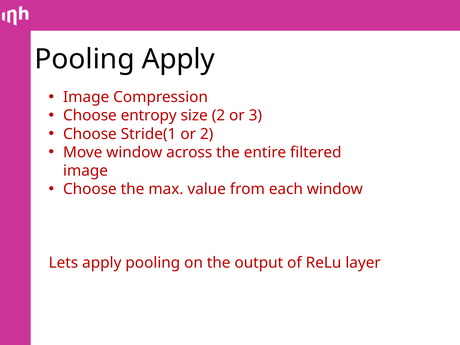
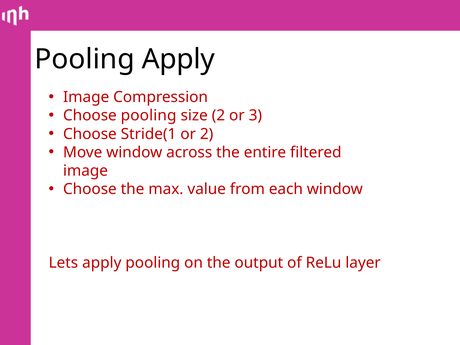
Choose entropy: entropy -> pooling
